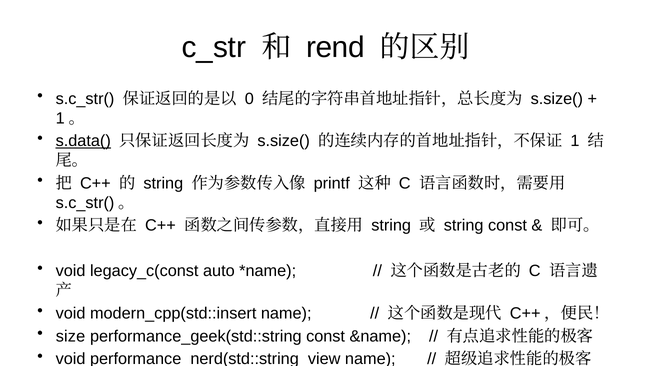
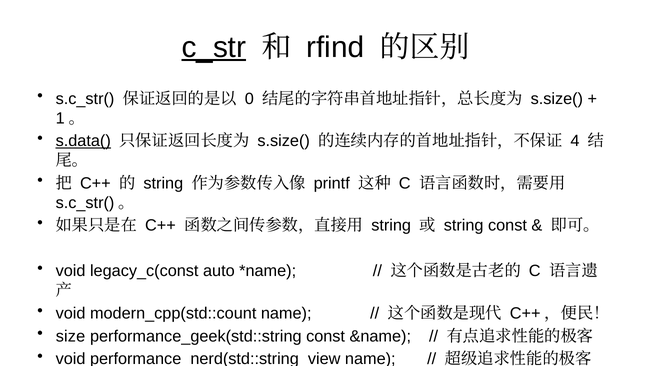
c_str underline: none -> present
rend: rend -> rfind
1: 1 -> 4
modern_cpp(std::insert: modern_cpp(std::insert -> modern_cpp(std::count
